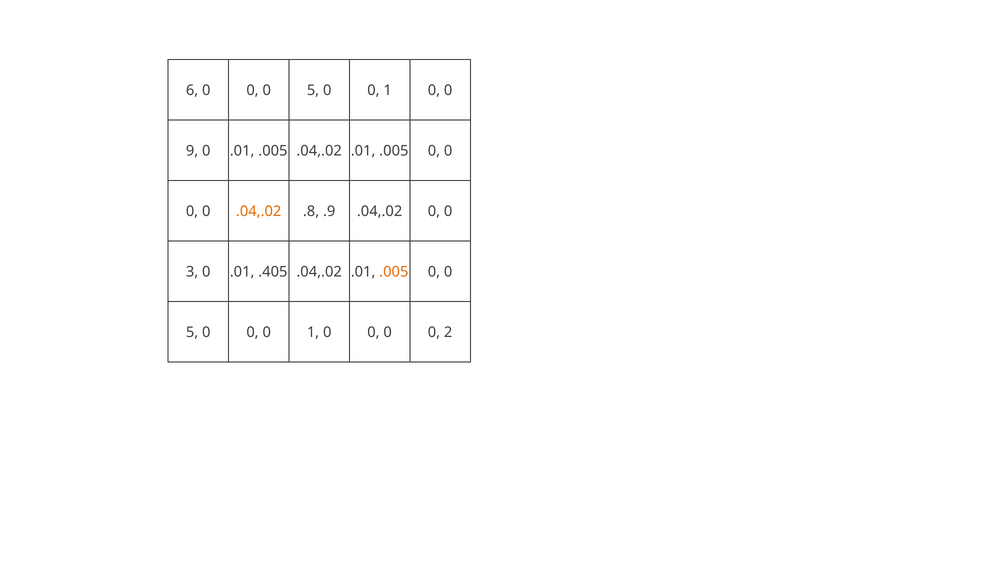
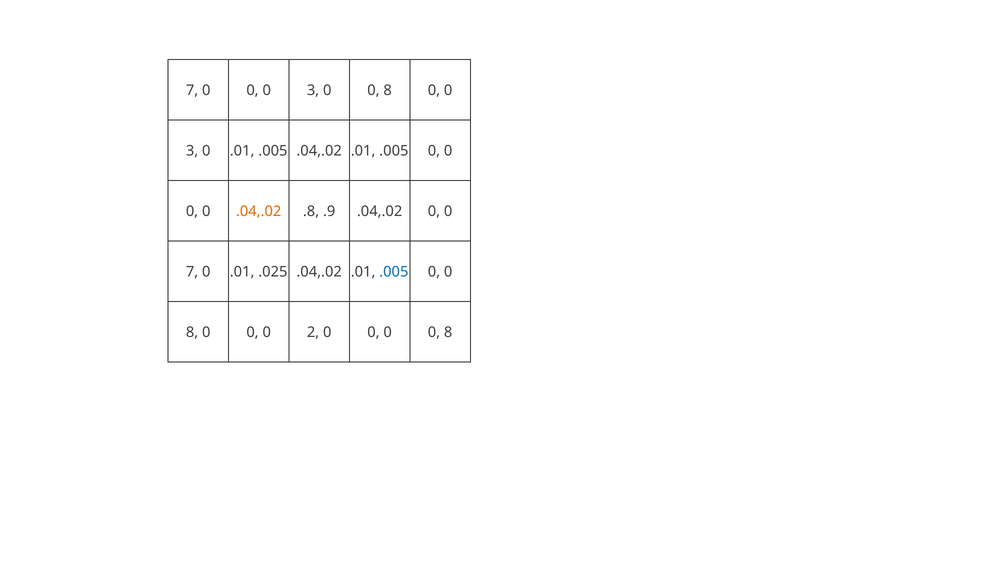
6 at (192, 91): 6 -> 7
0 0 0 5: 5 -> 3
1 at (388, 91): 1 -> 8
9 at (192, 151): 9 -> 3
3 at (192, 272): 3 -> 7
.405: .405 -> .025
.005 at (394, 272) colour: orange -> blue
5 at (192, 333): 5 -> 8
0 0 0 1: 1 -> 2
0 0 0 2: 2 -> 8
